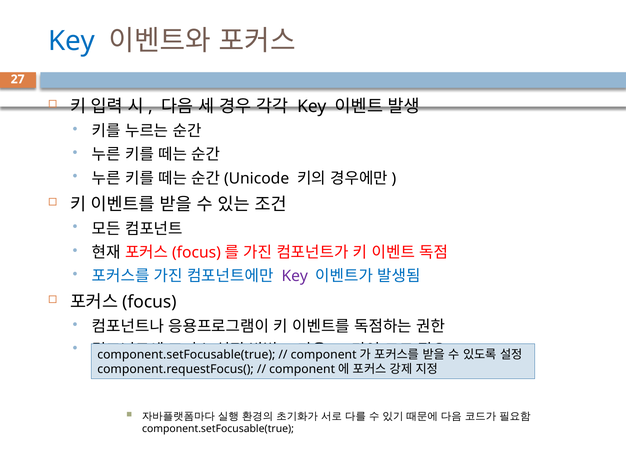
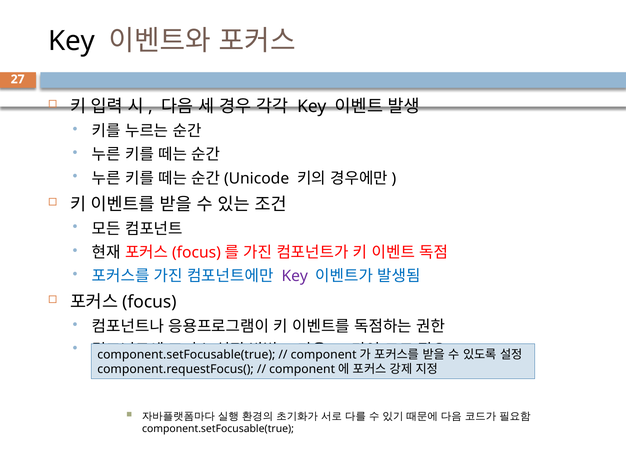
Key at (71, 41) colour: blue -> black
